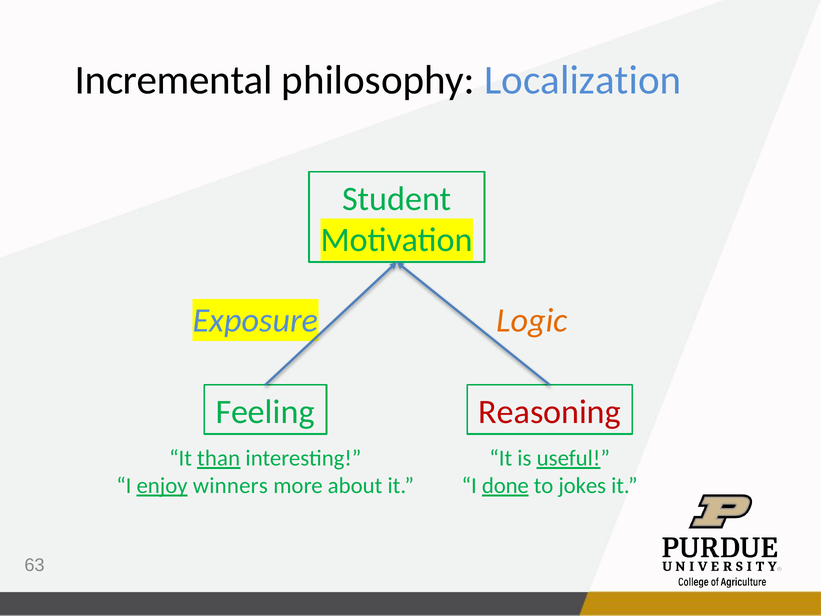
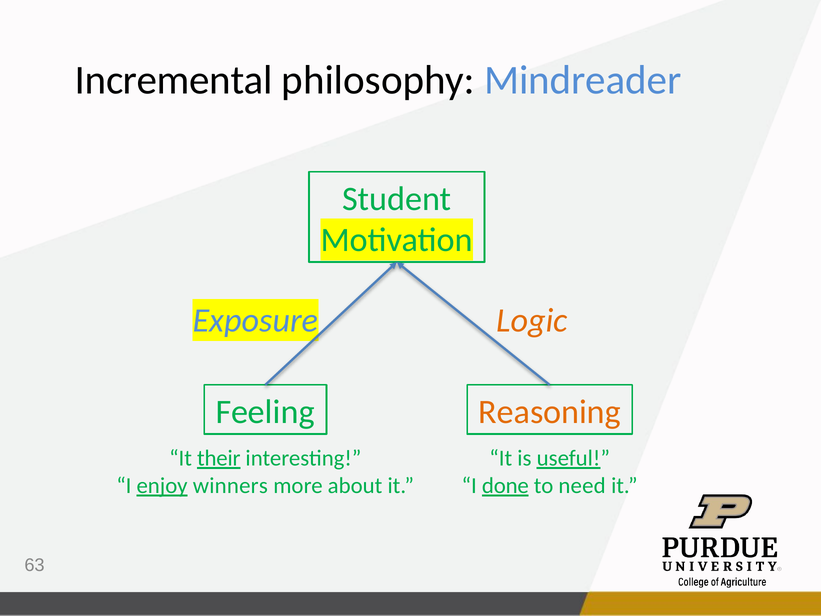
Localization: Localization -> Mindreader
Reasoning colour: red -> orange
than: than -> their
jokes: jokes -> need
